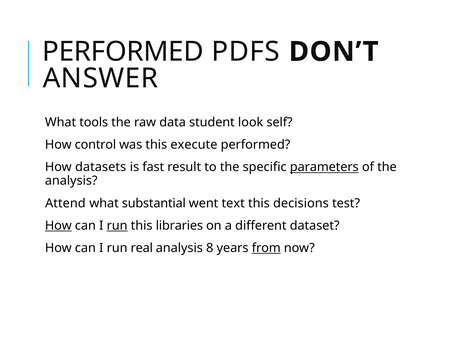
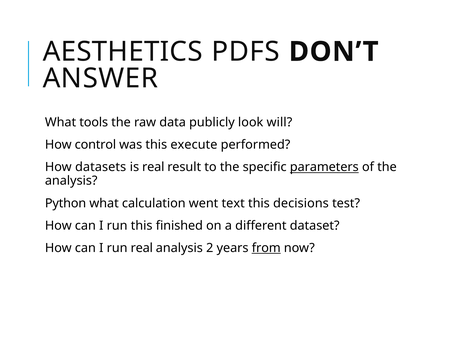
PERFORMED at (123, 52): PERFORMED -> AESTHETICS
student: student -> publicly
self: self -> will
is fast: fast -> real
Attend: Attend -> Python
substantial: substantial -> calculation
How at (58, 226) underline: present -> none
run at (117, 226) underline: present -> none
libraries: libraries -> finished
8: 8 -> 2
